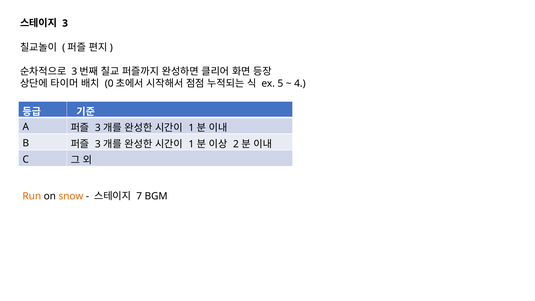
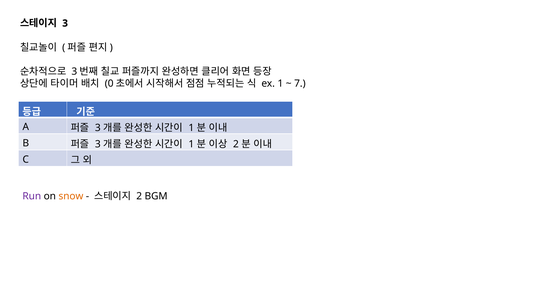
ex 5: 5 -> 1
4: 4 -> 7
Run colour: orange -> purple
7 at (139, 196): 7 -> 2
